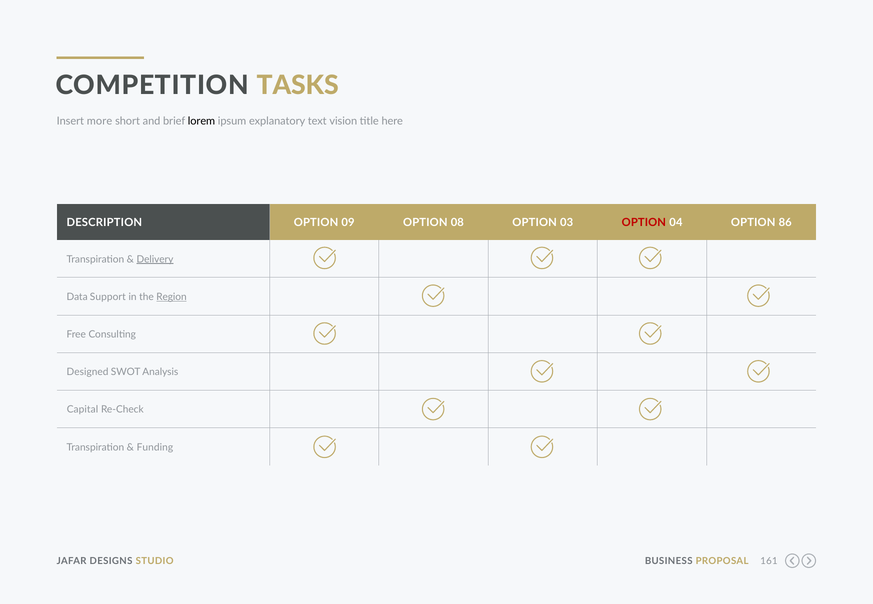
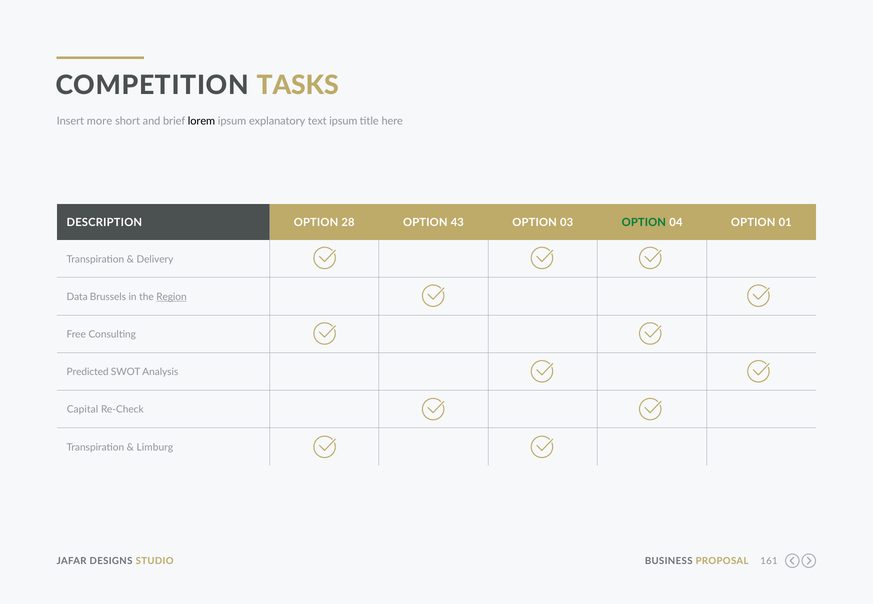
text vision: vision -> ipsum
09: 09 -> 28
08: 08 -> 43
OPTION at (644, 223) colour: red -> green
86: 86 -> 01
Delivery underline: present -> none
Support: Support -> Brussels
Designed: Designed -> Predicted
Funding: Funding -> Limburg
